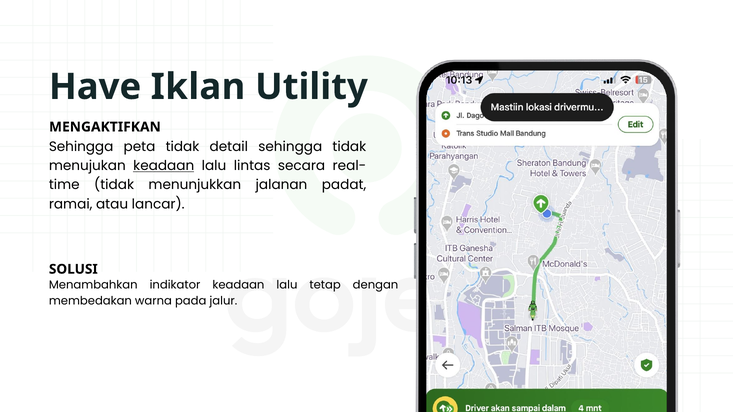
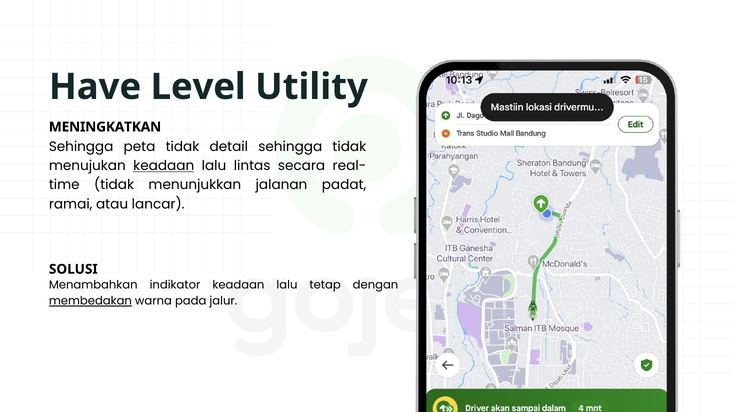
Iklan: Iklan -> Level
MENGAKTIFKAN: MENGAKTIFKAN -> MENINGKATKAN
membedakan underline: none -> present
